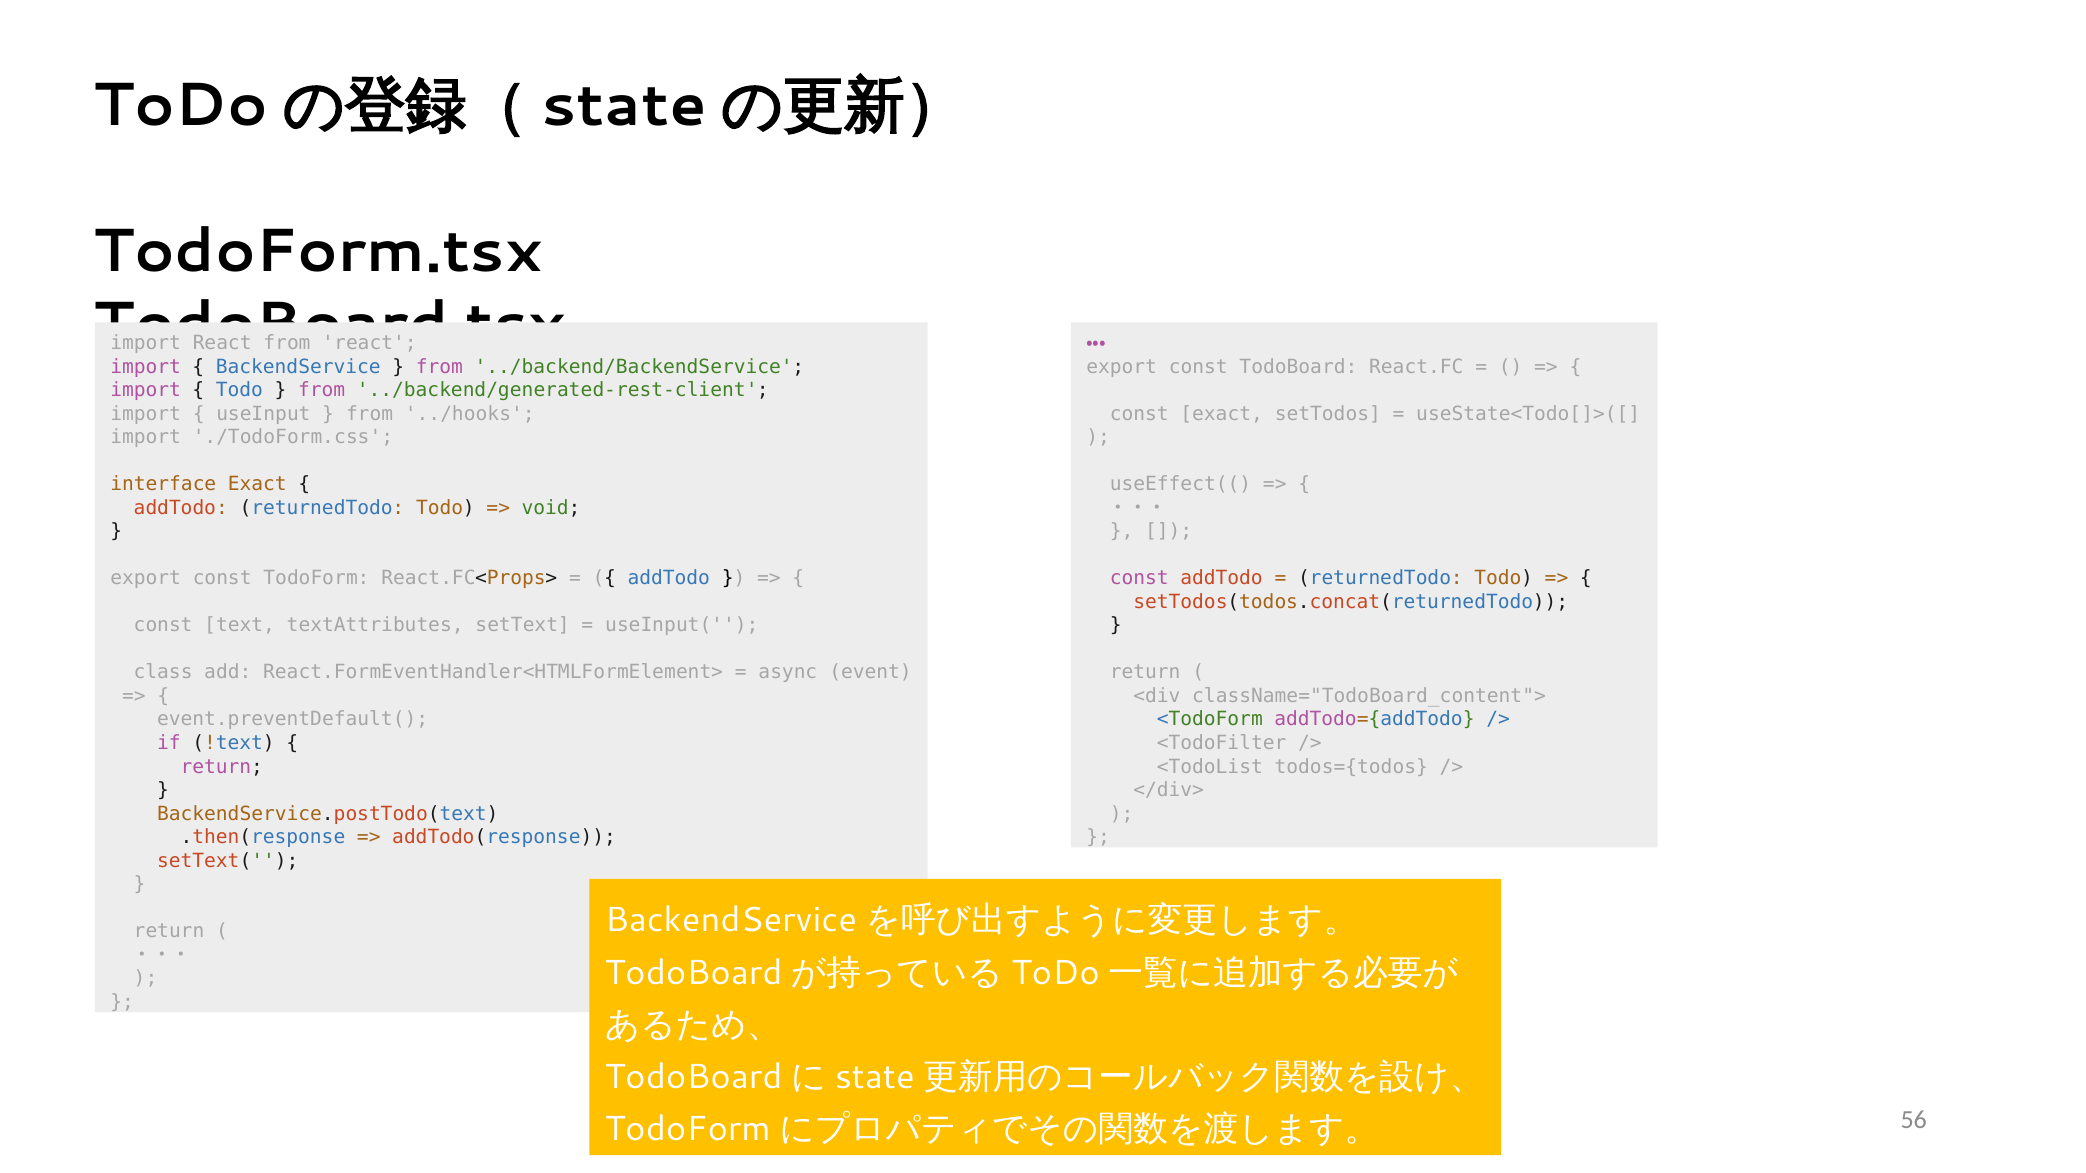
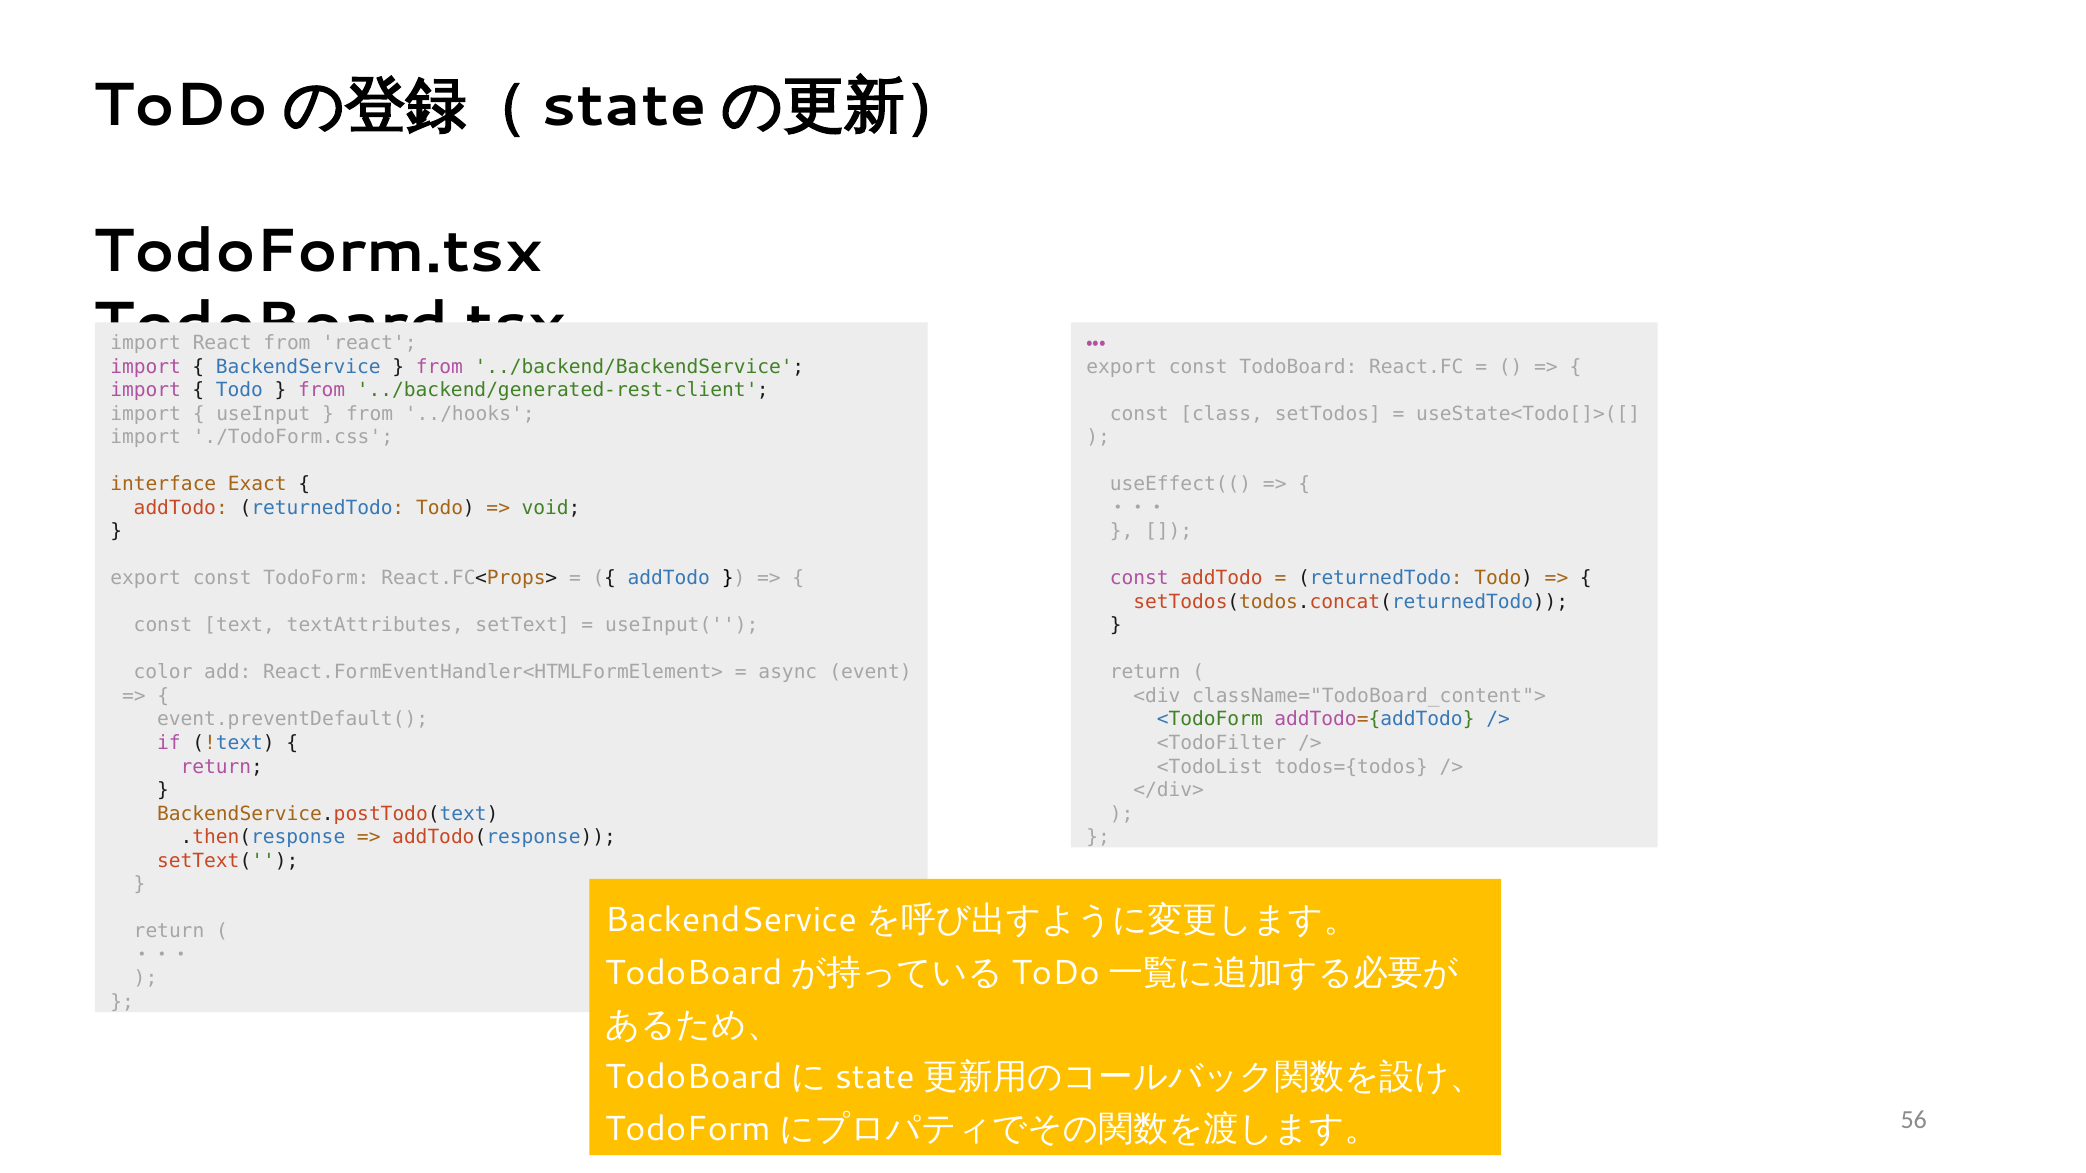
const exact: exact -> class
class: class -> color
